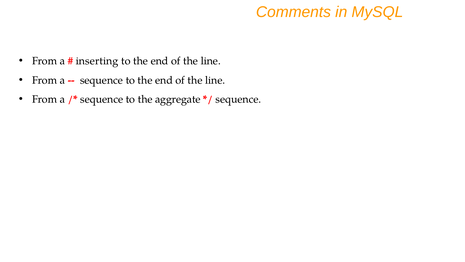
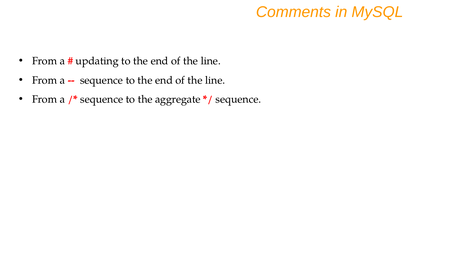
inserting: inserting -> updating
